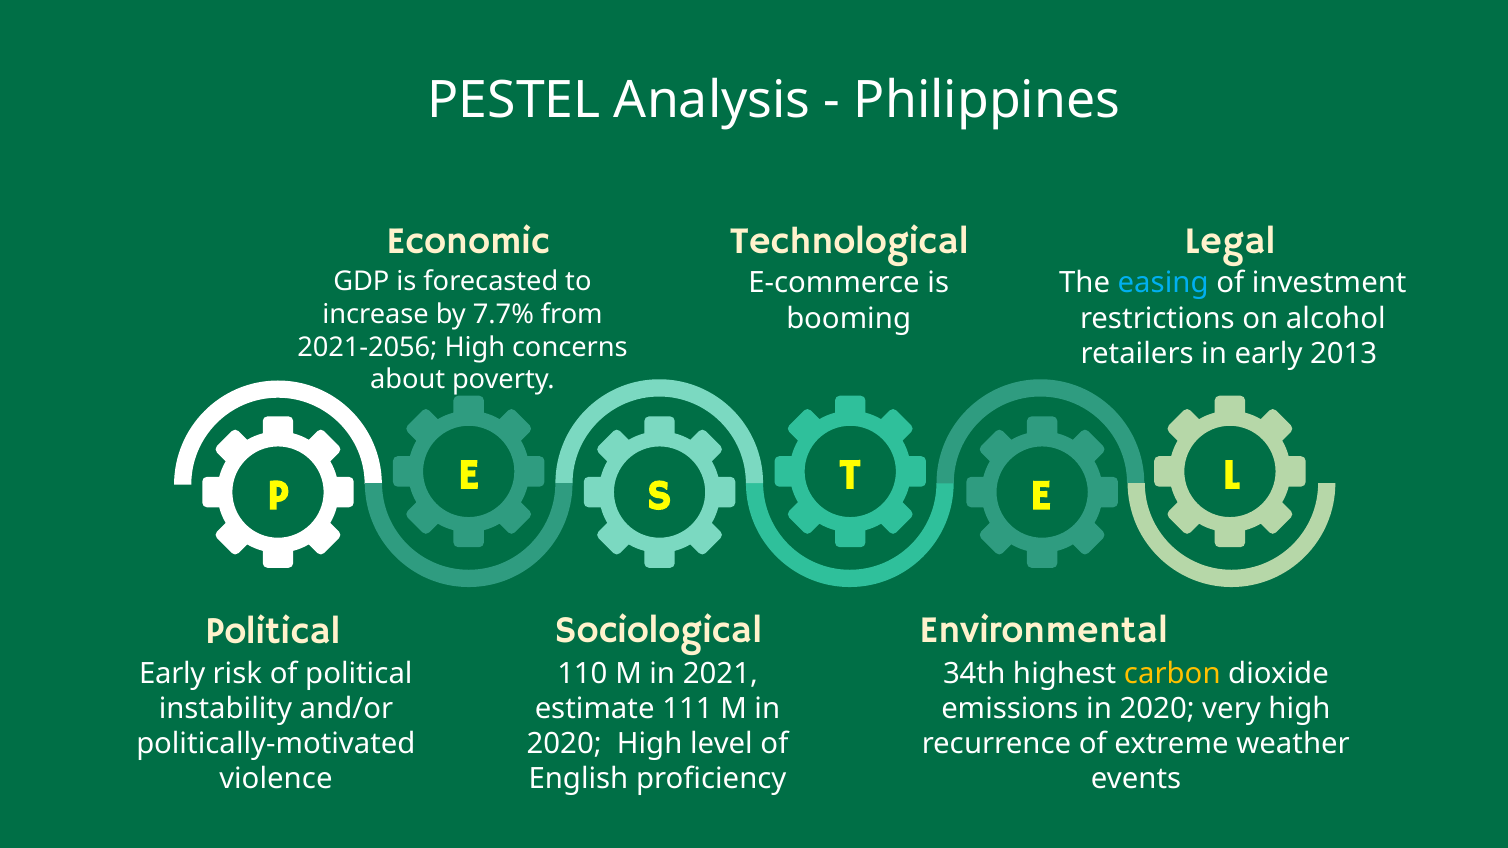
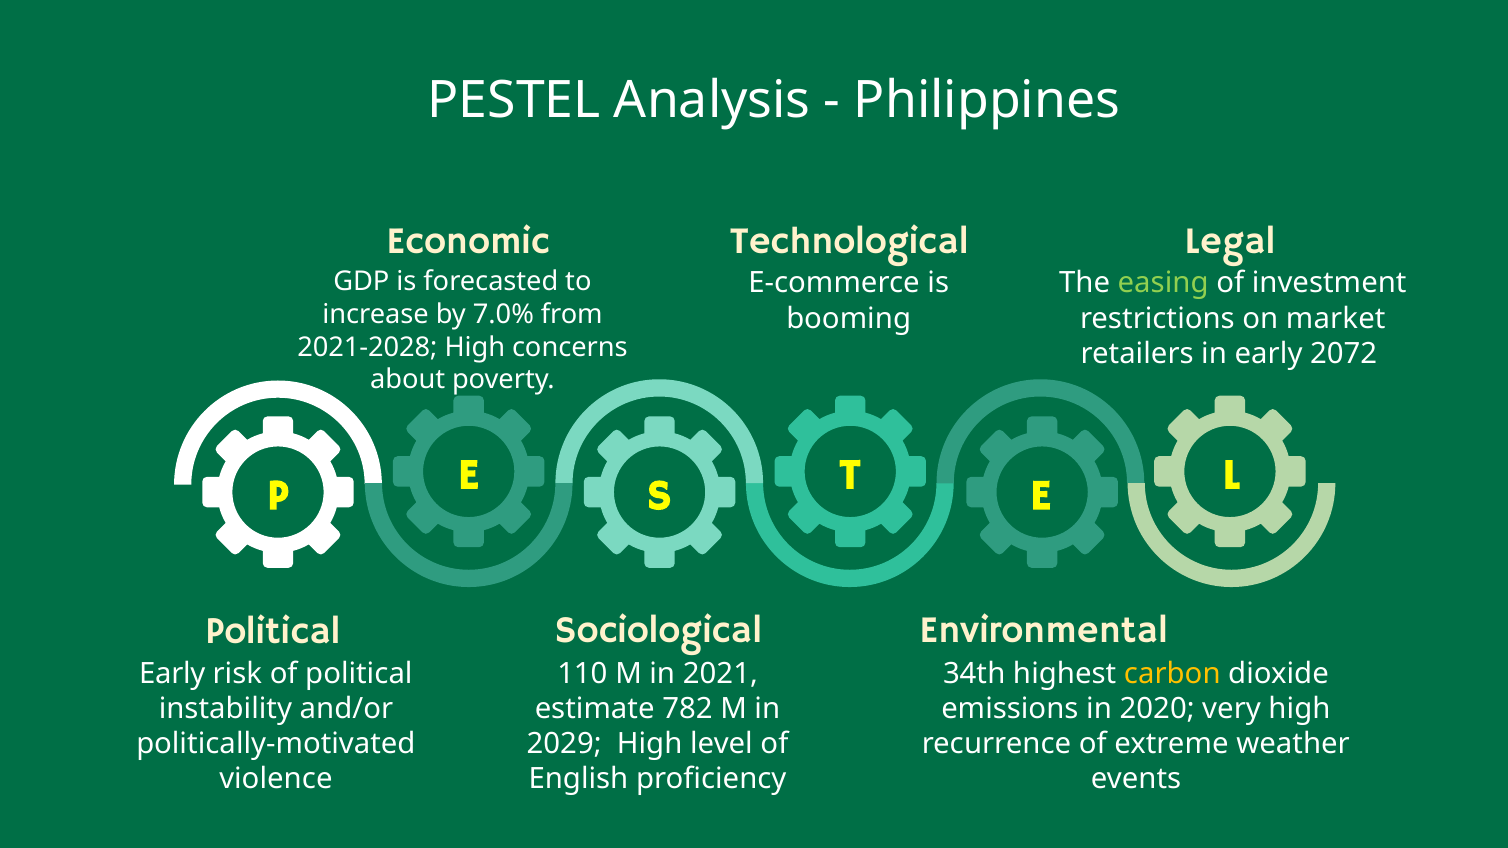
easing colour: light blue -> light green
7.7%: 7.7% -> 7.0%
alcohol: alcohol -> market
2021-2056: 2021-2056 -> 2021-2028
2013: 2013 -> 2072
111: 111 -> 782
2020 at (564, 744): 2020 -> 2029
